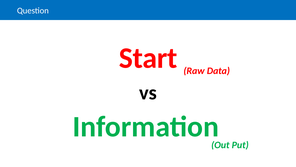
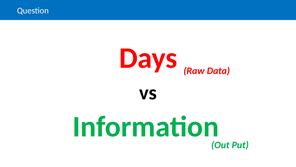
Start: Start -> Days
